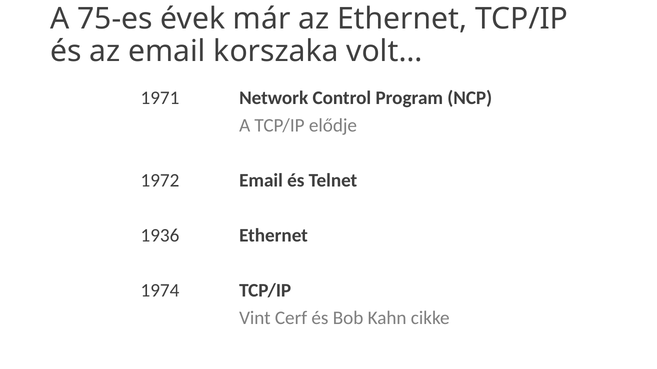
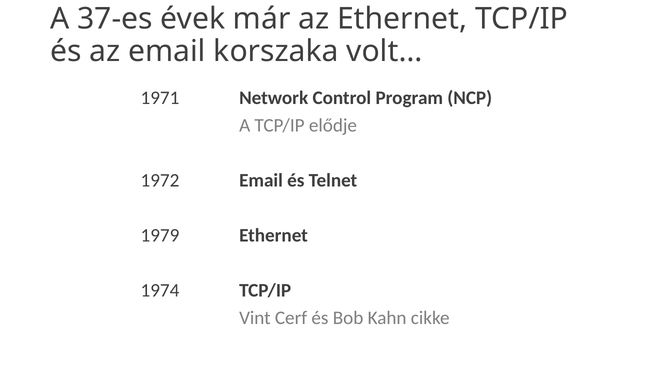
75-es: 75-es -> 37-es
1936: 1936 -> 1979
